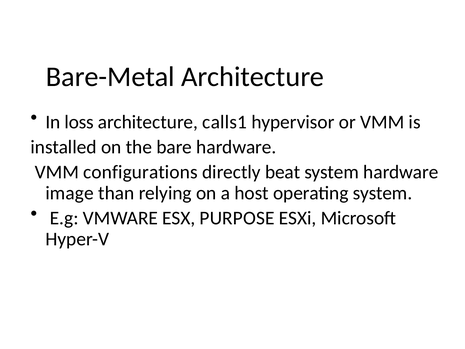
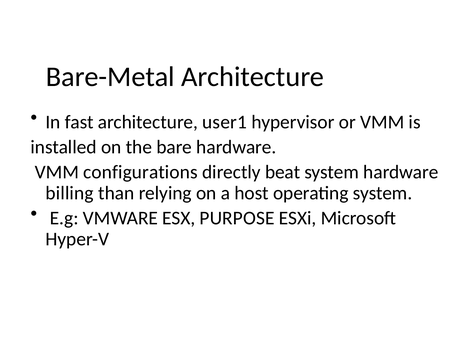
loss: loss -> fast
calls1: calls1 -> user1
image: image -> billing
